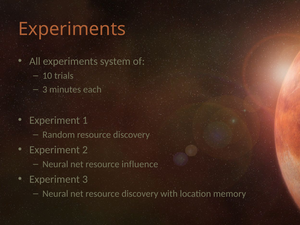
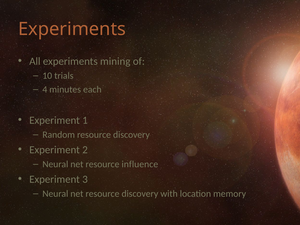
system: system -> mining
3 at (45, 90): 3 -> 4
